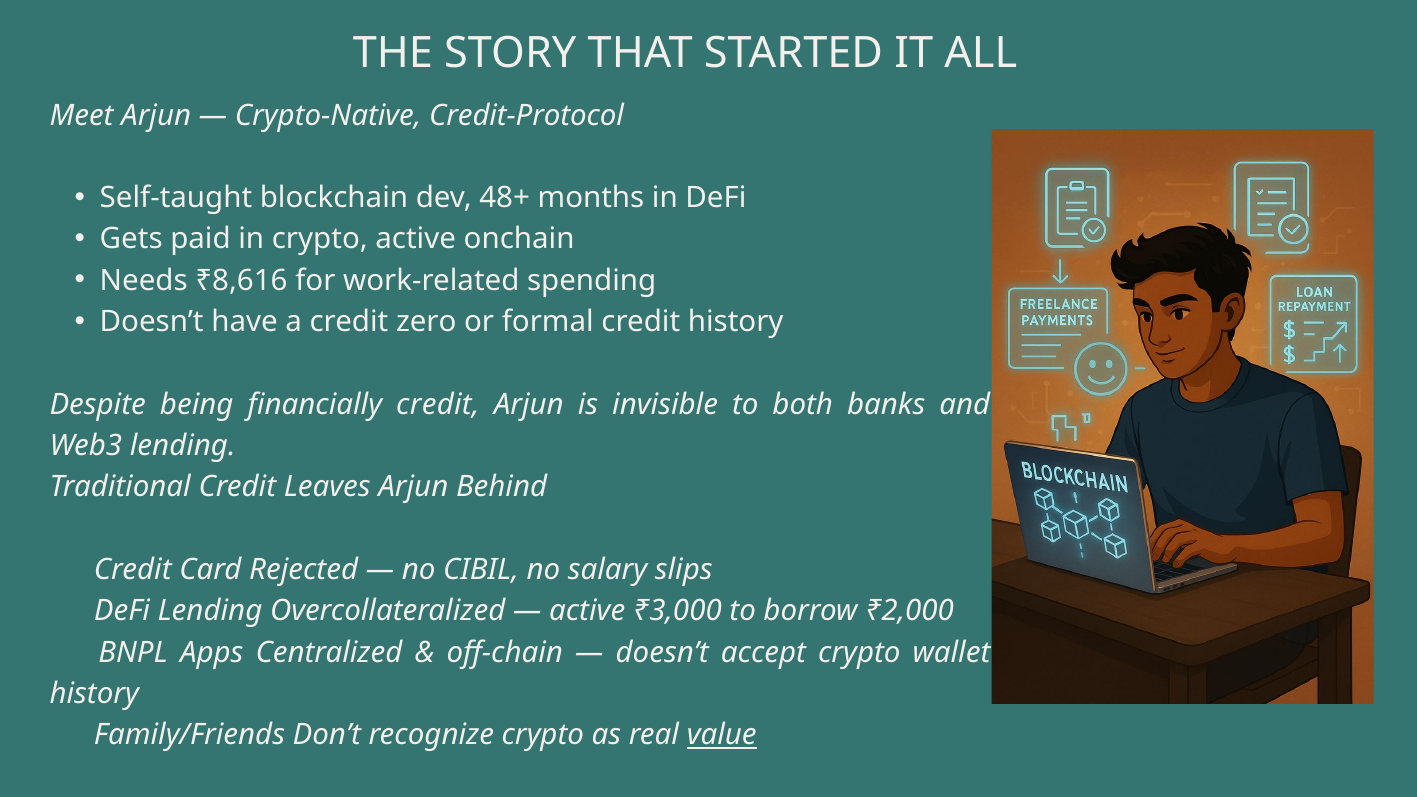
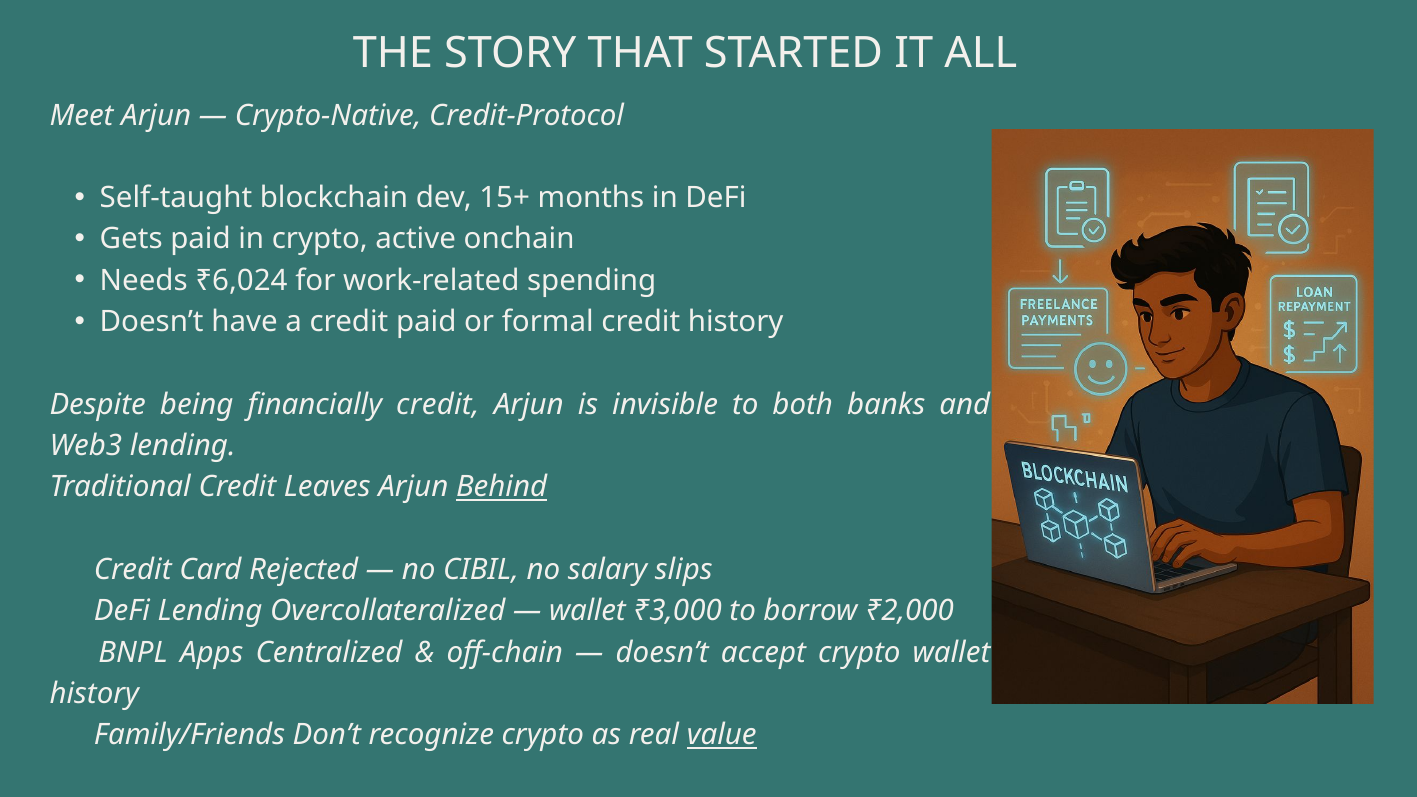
48+: 48+ -> 15+
₹8,616: ₹8,616 -> ₹6,024
credit zero: zero -> paid
Behind underline: none -> present
active at (587, 611): active -> wallet
